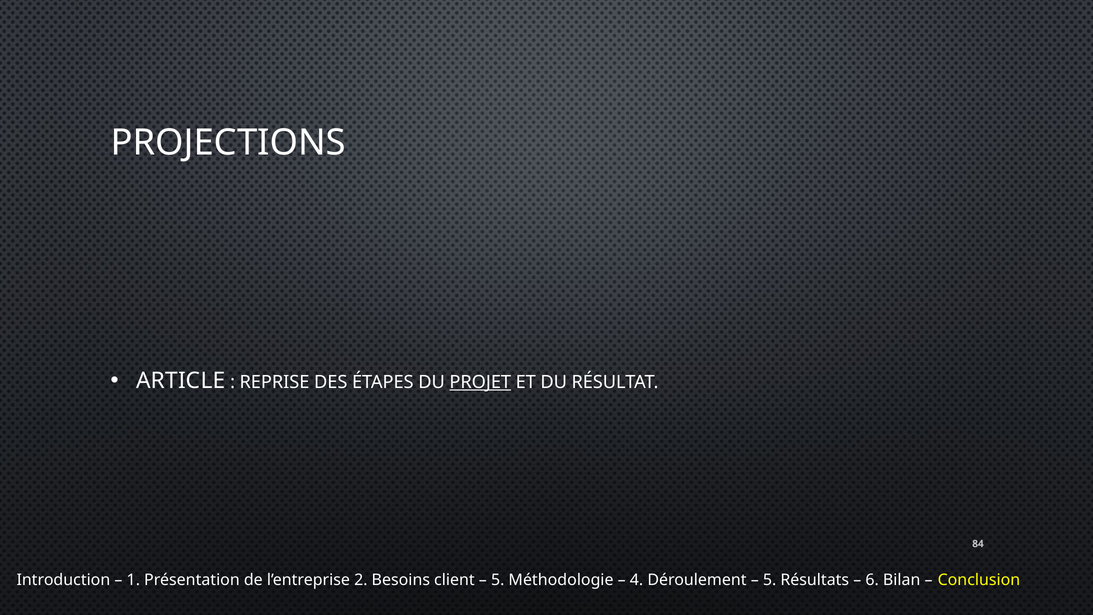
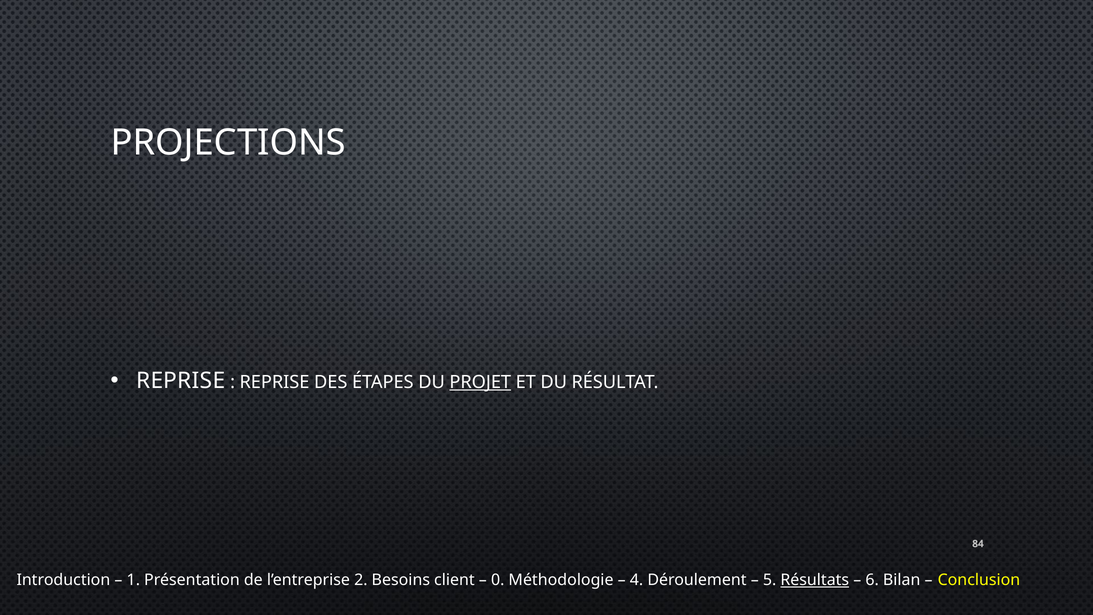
ARTICLE at (181, 381): ARTICLE -> REPRISE
5 at (498, 580): 5 -> 0
Résultats underline: none -> present
